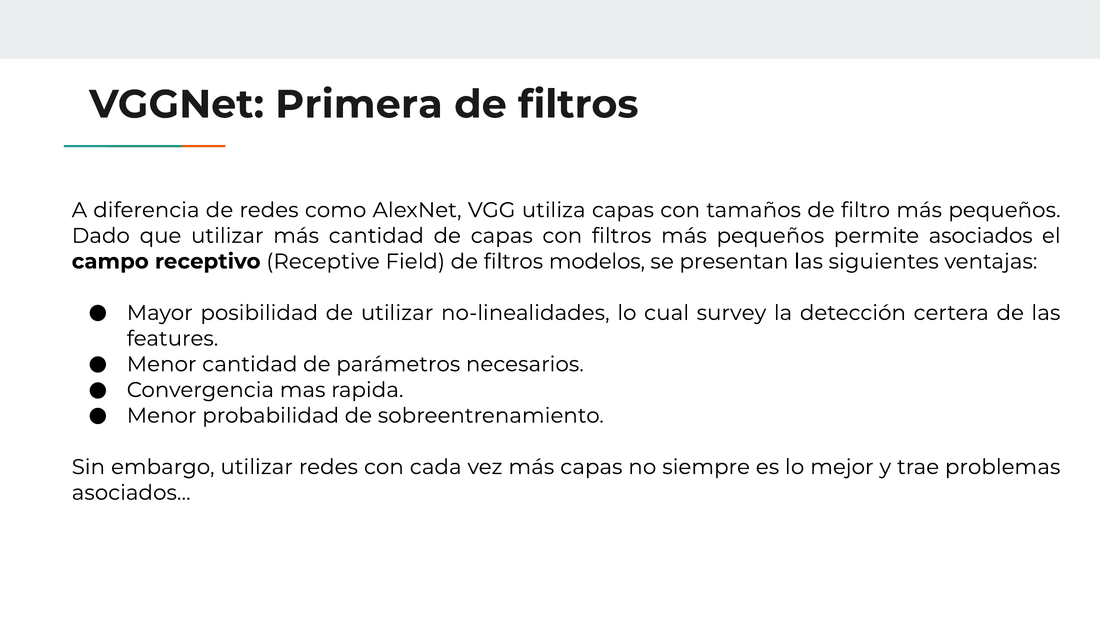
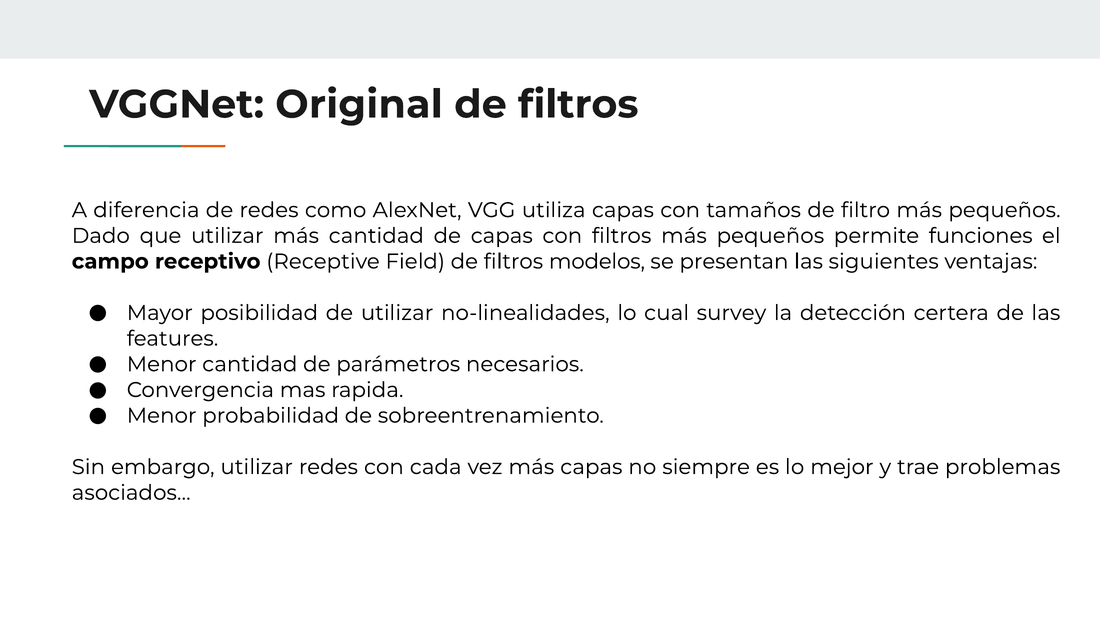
Primera: Primera -> Original
permite asociados: asociados -> funciones
